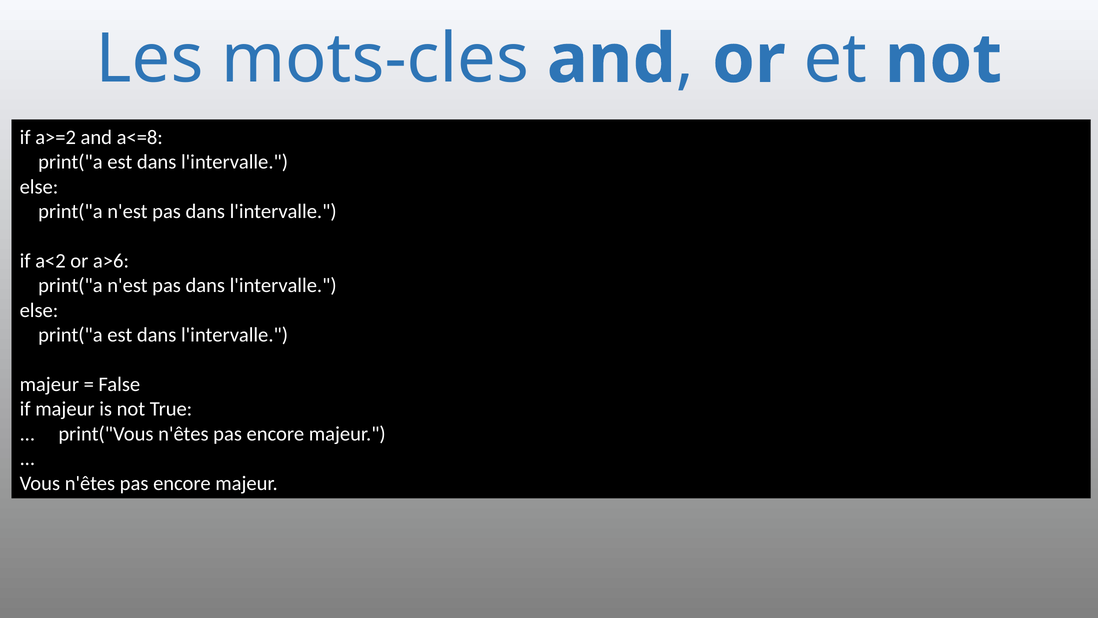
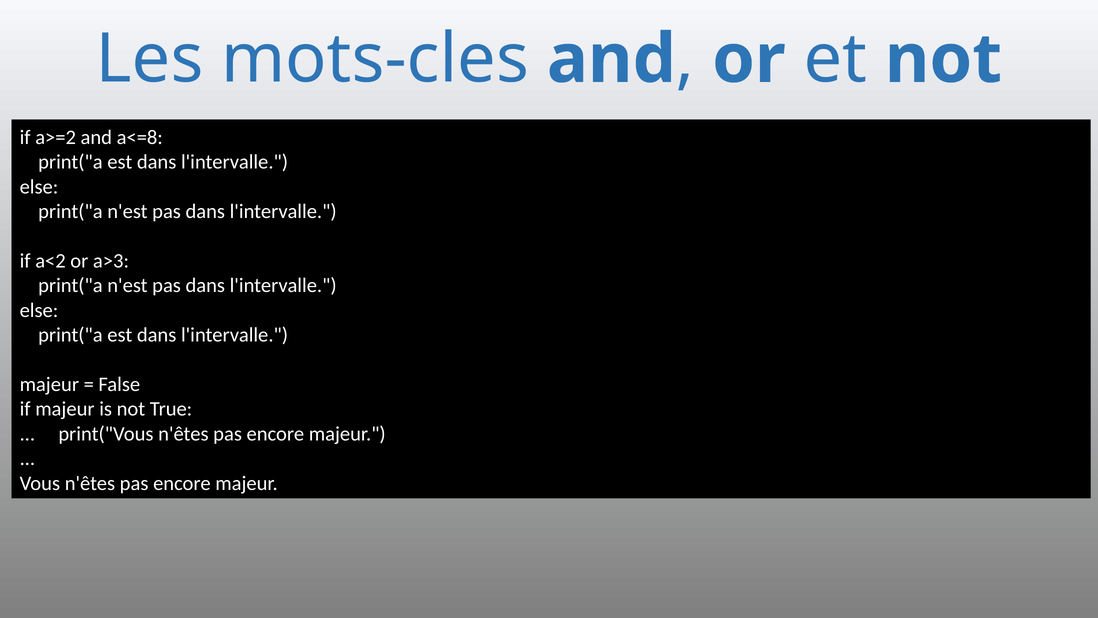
a>6: a>6 -> a>3
